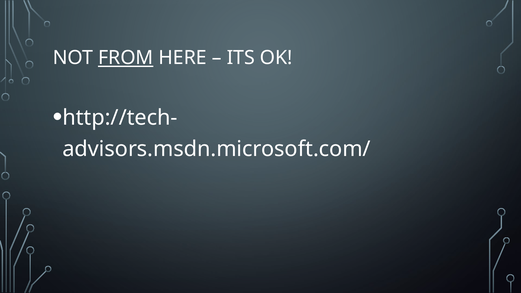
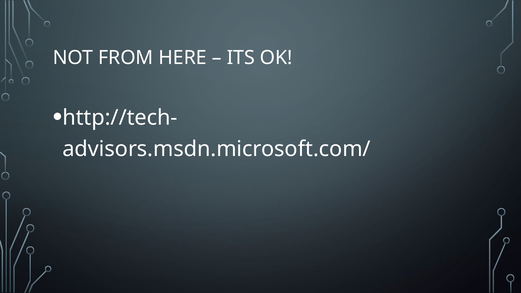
FROM underline: present -> none
